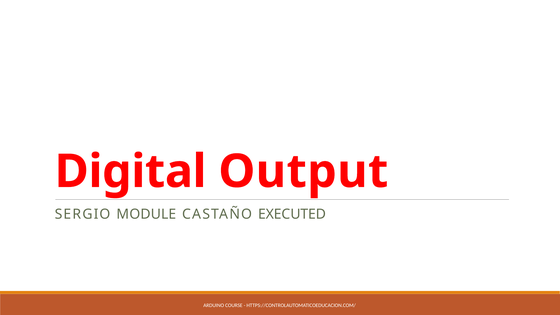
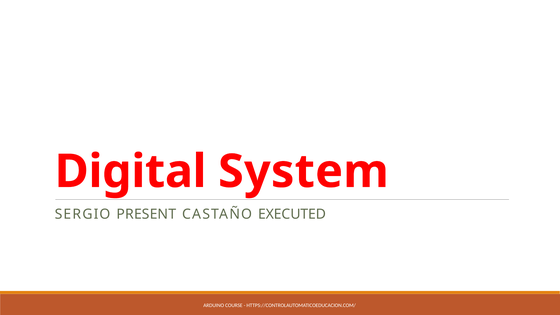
Output: Output -> System
MODULE: MODULE -> PRESENT
